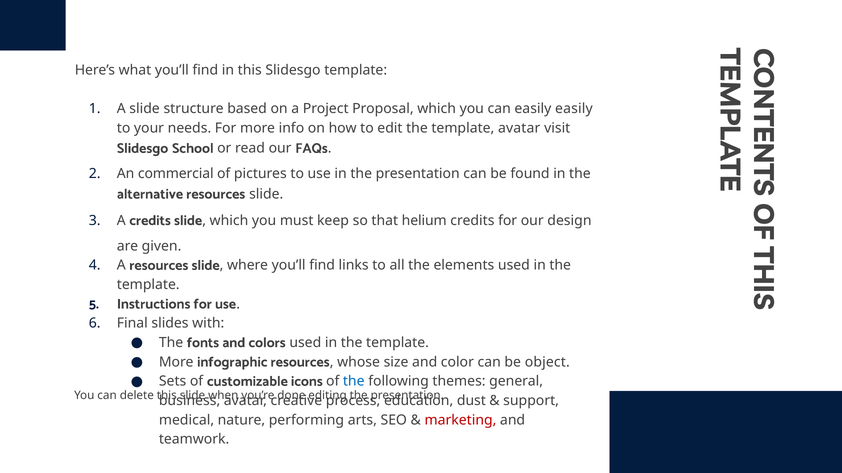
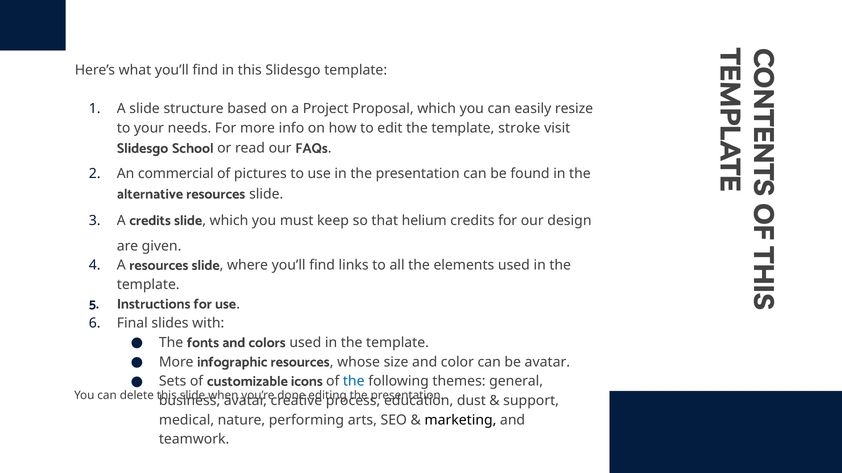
easily easily: easily -> resize
template avatar: avatar -> stroke
be object: object -> avatar
marketing colour: red -> black
